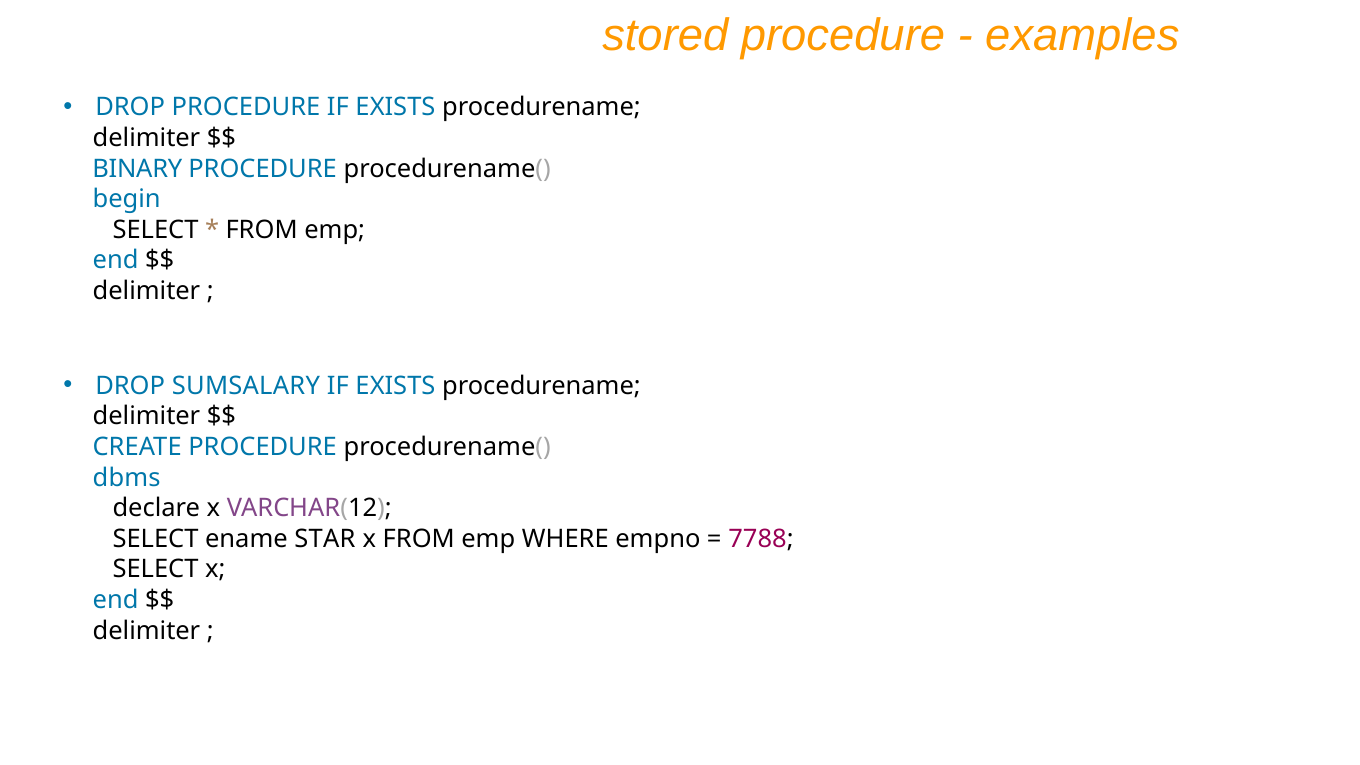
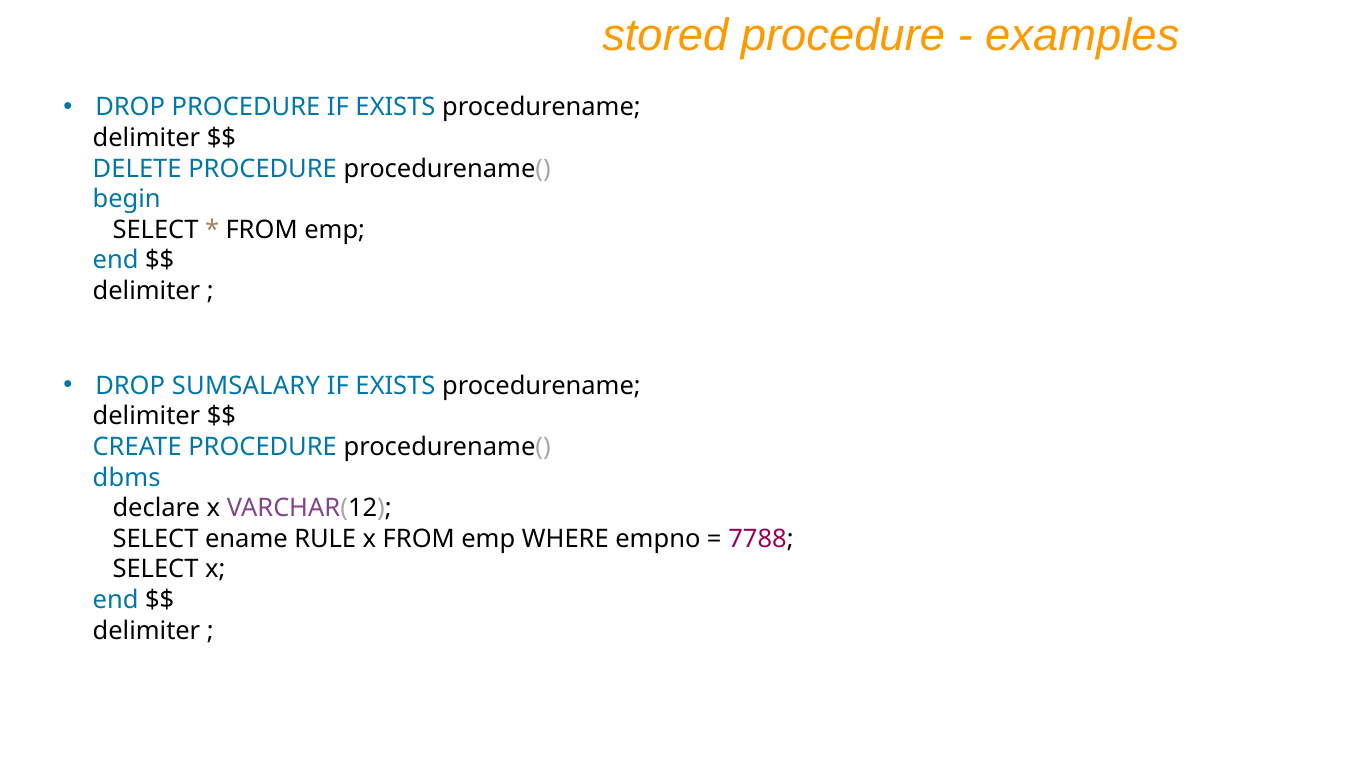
BINARY: BINARY -> DELETE
STAR: STAR -> RULE
